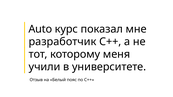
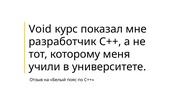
Auto: Auto -> Void
